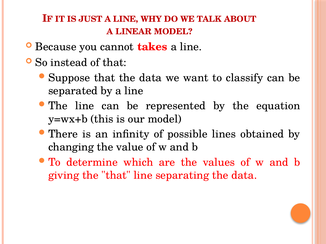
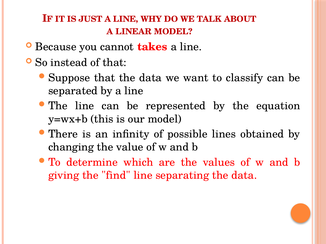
the that: that -> find
